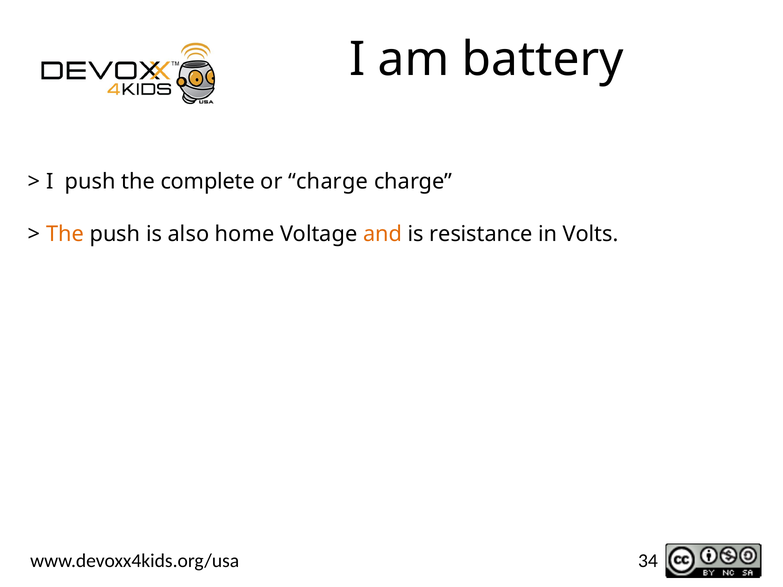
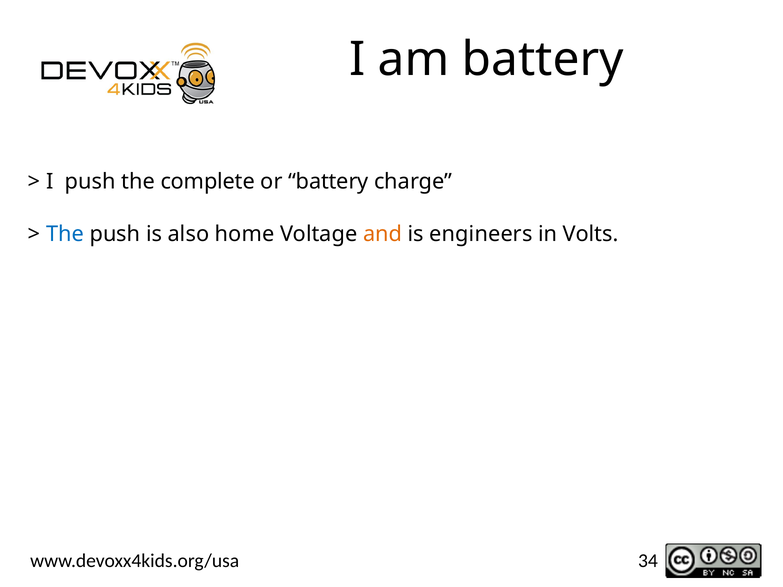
or charge: charge -> battery
The at (65, 234) colour: orange -> blue
resistance: resistance -> engineers
